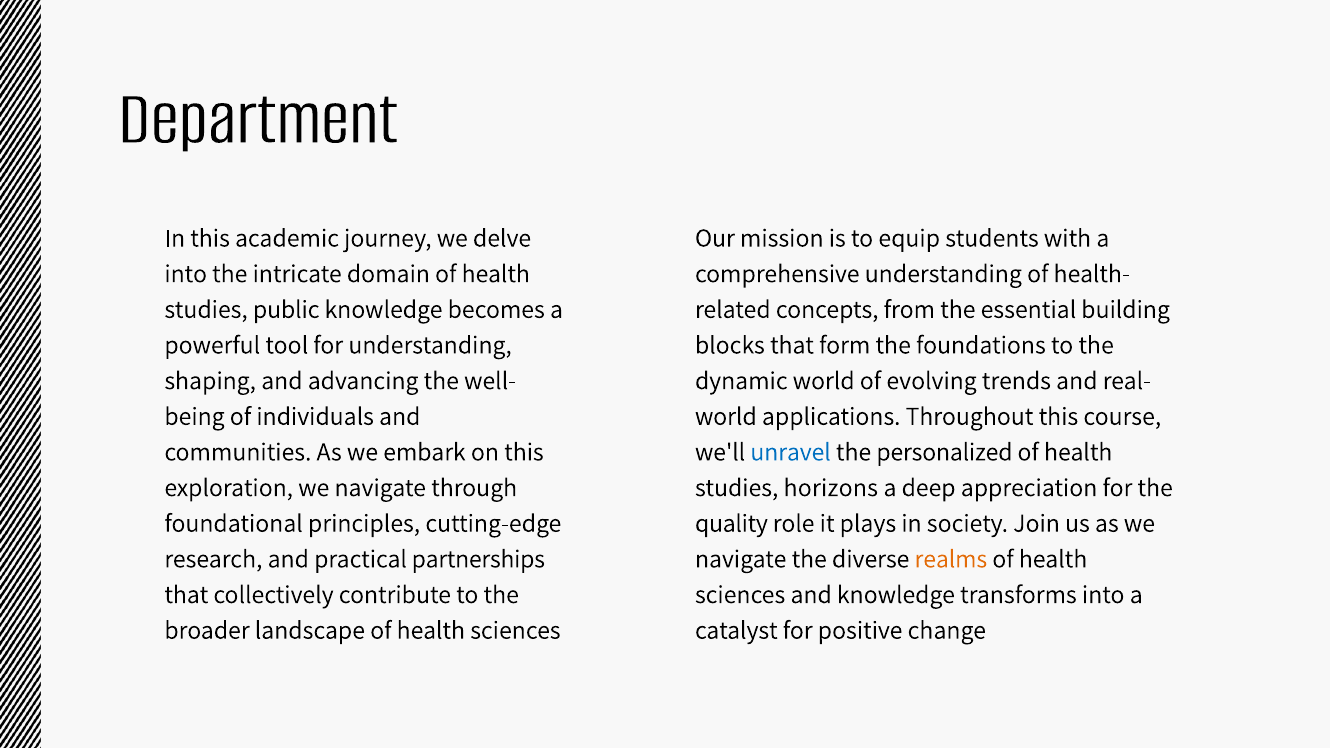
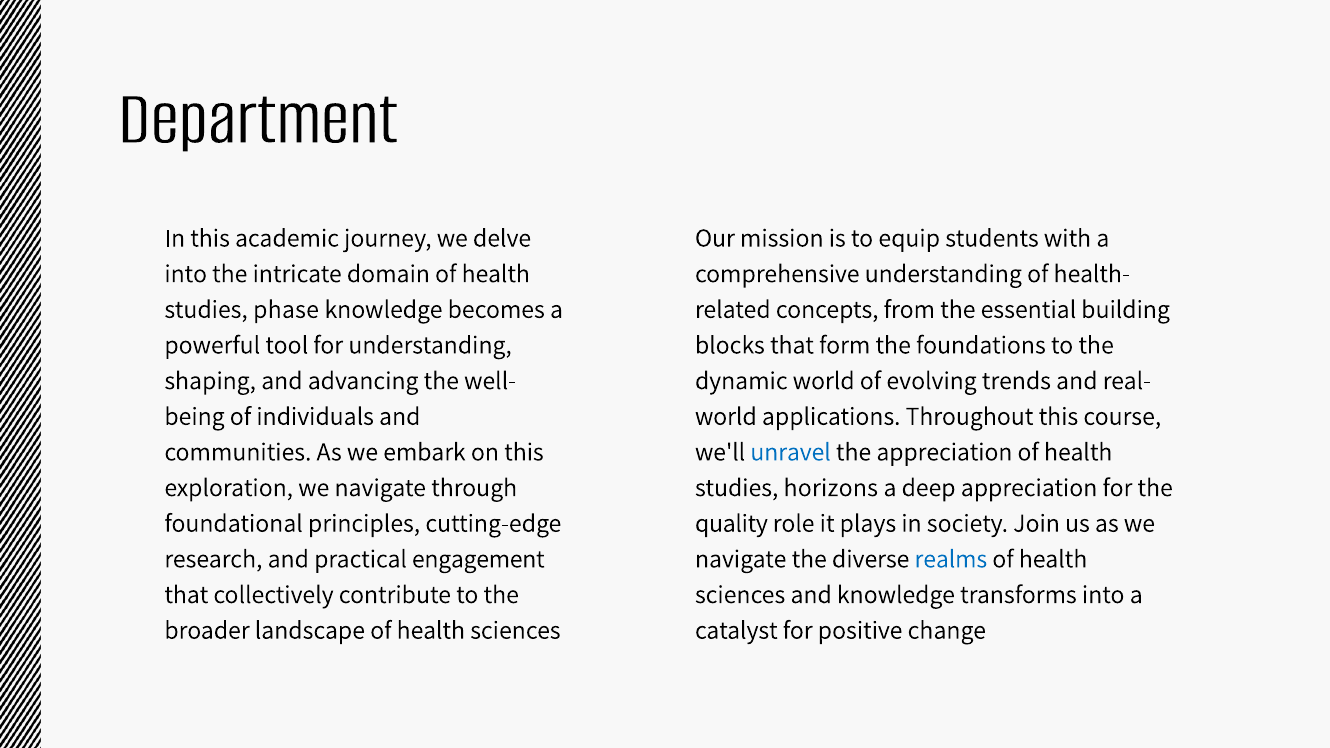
public: public -> phase
the personalized: personalized -> appreciation
partnerships: partnerships -> engagement
realms colour: orange -> blue
